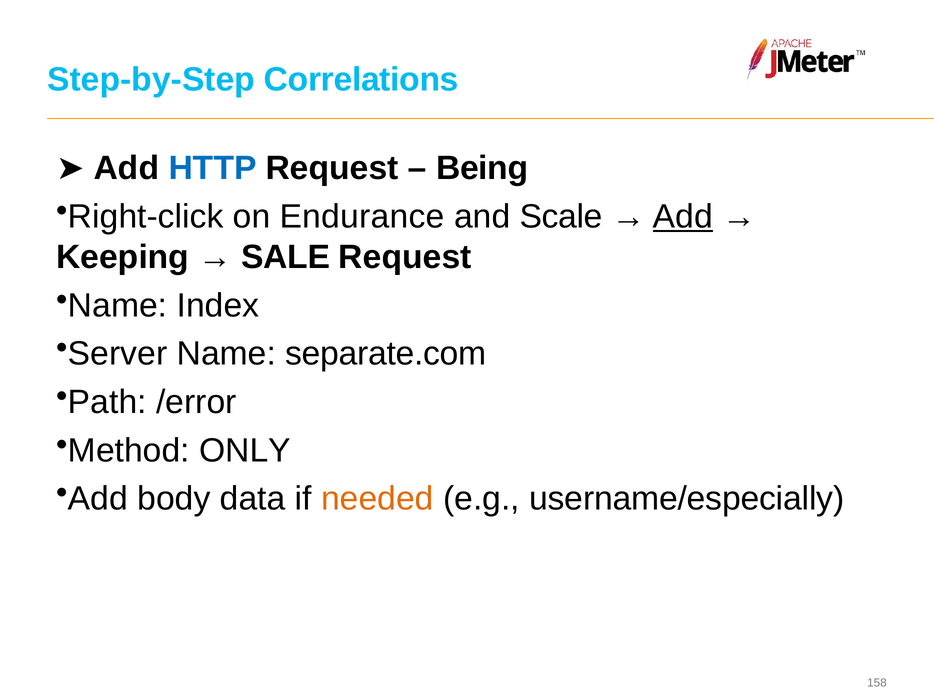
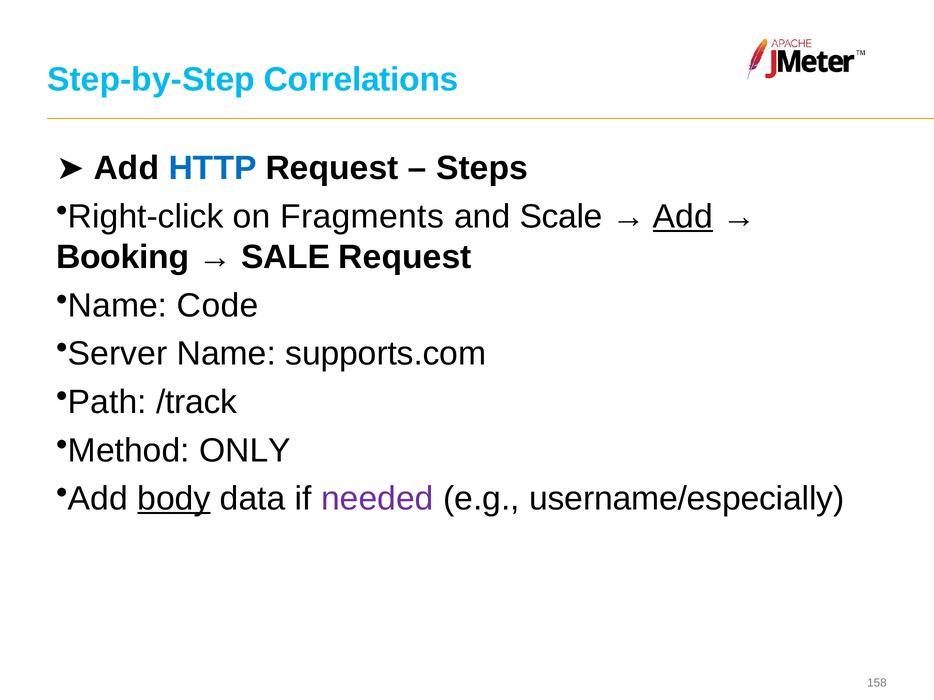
Being: Being -> Steps
Endurance: Endurance -> Fragments
Keeping: Keeping -> Booking
Index: Index -> Code
separate.com: separate.com -> supports.com
/error: /error -> /track
body underline: none -> present
needed colour: orange -> purple
